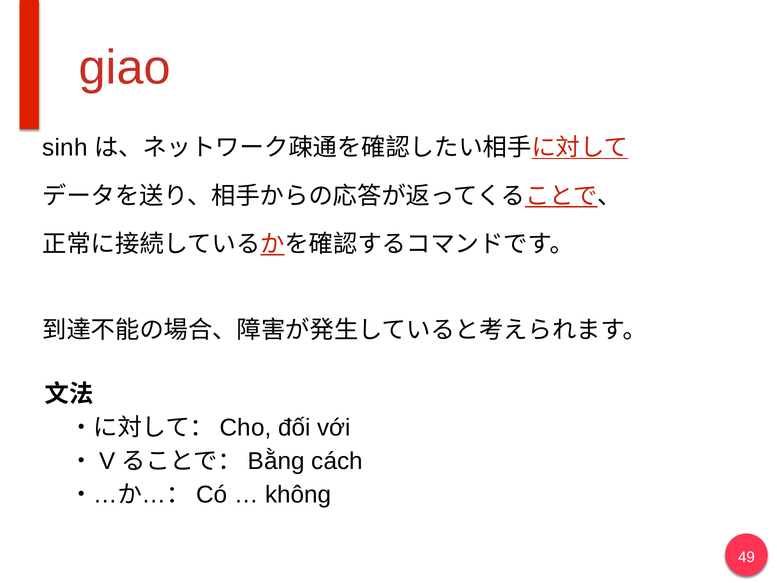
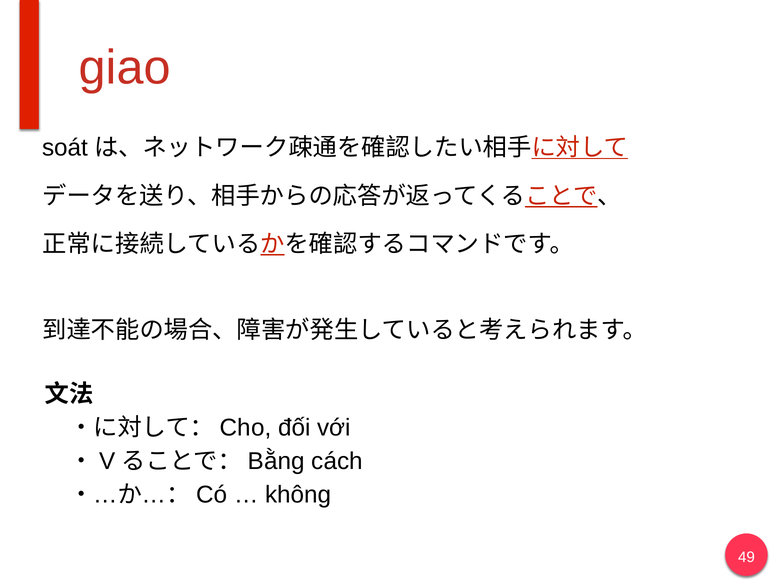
sinh: sinh -> soát
